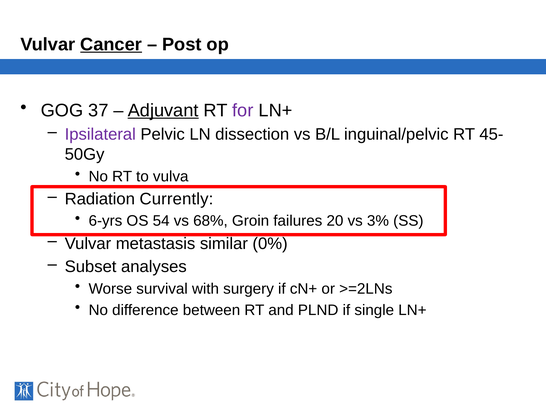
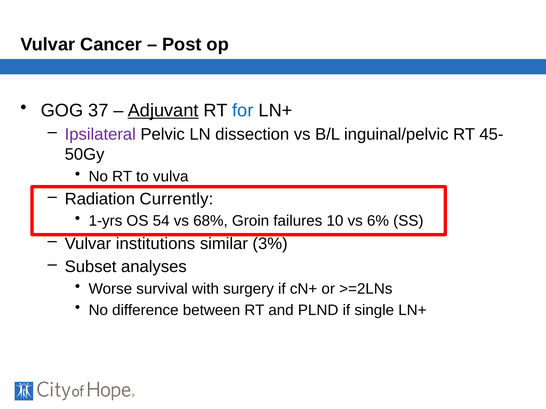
Cancer underline: present -> none
for colour: purple -> blue
6-yrs: 6-yrs -> 1-yrs
20: 20 -> 10
3%: 3% -> 6%
metastasis: metastasis -> institutions
0%: 0% -> 3%
